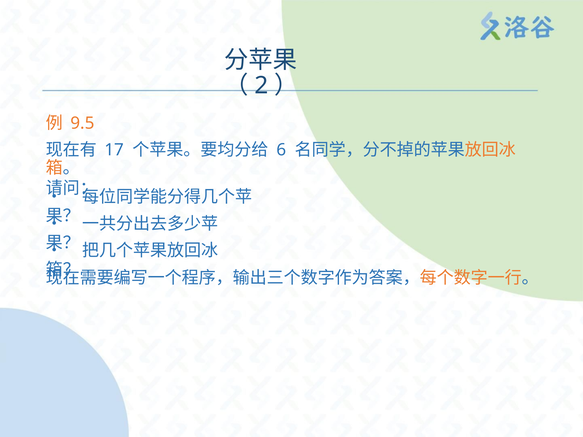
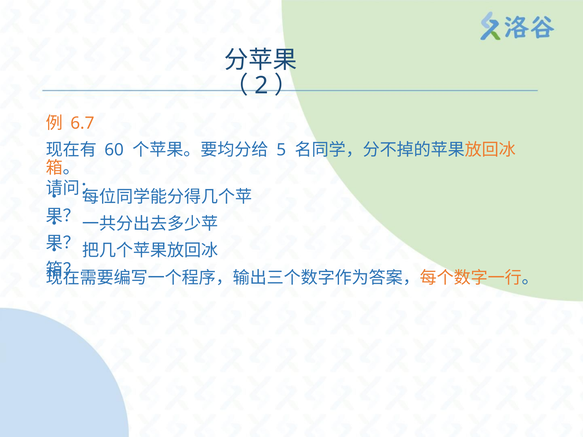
9.5: 9.5 -> 6.7
17: 17 -> 60
6: 6 -> 5
